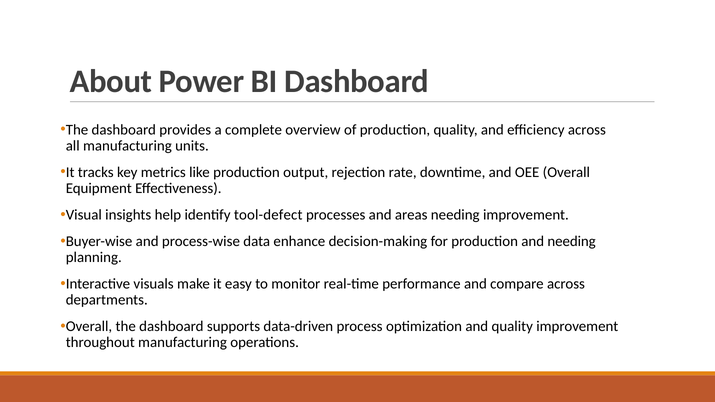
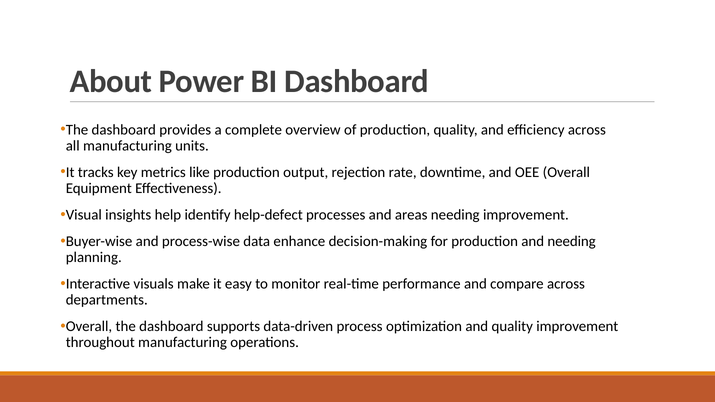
tool-defect: tool-defect -> help-defect
